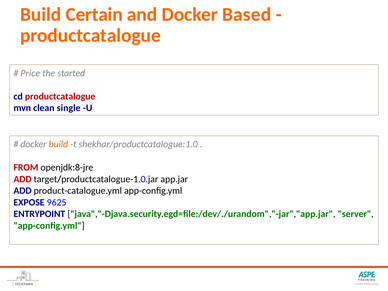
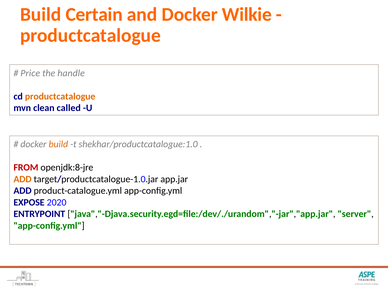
Based: Based -> Wilkie
started: started -> handle
productcatalogue at (60, 96) colour: red -> orange
single: single -> called
ADD at (23, 179) colour: red -> orange
9625: 9625 -> 2020
